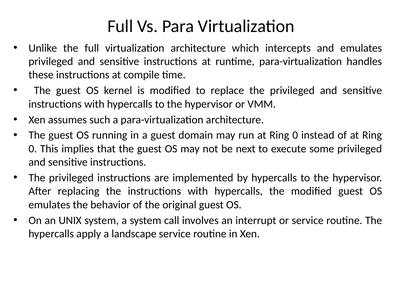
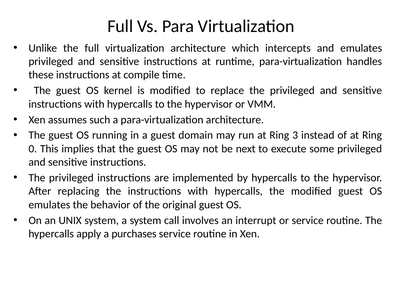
run at Ring 0: 0 -> 3
landscape: landscape -> purchases
